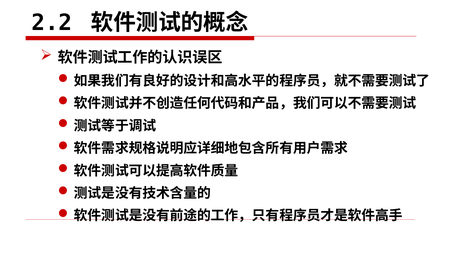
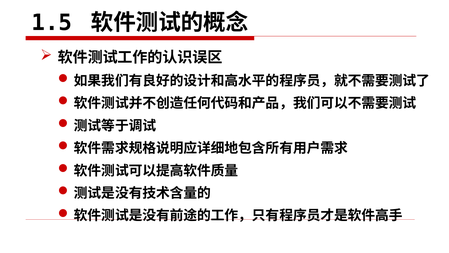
2.2: 2.2 -> 1.5
